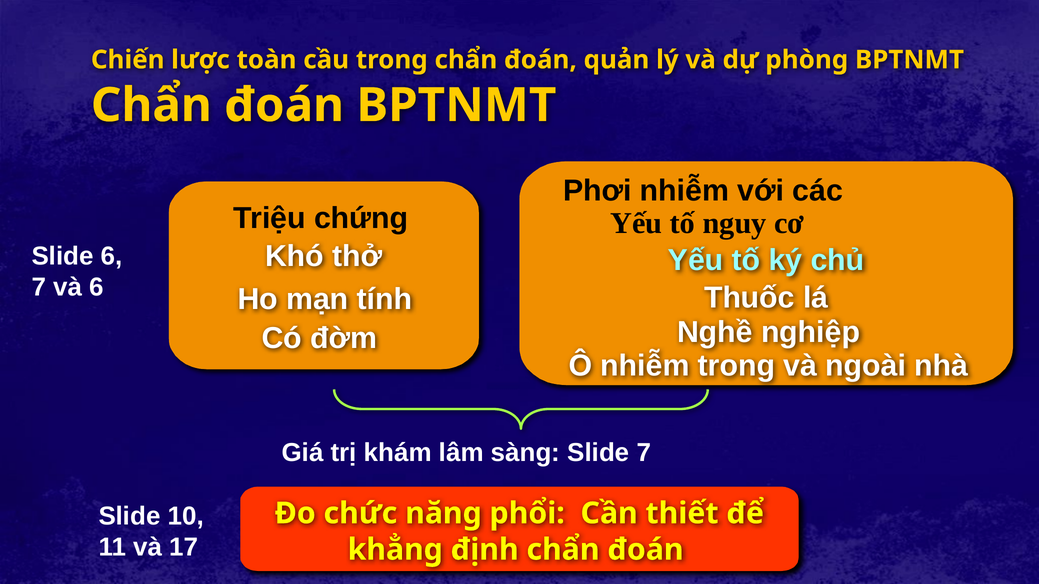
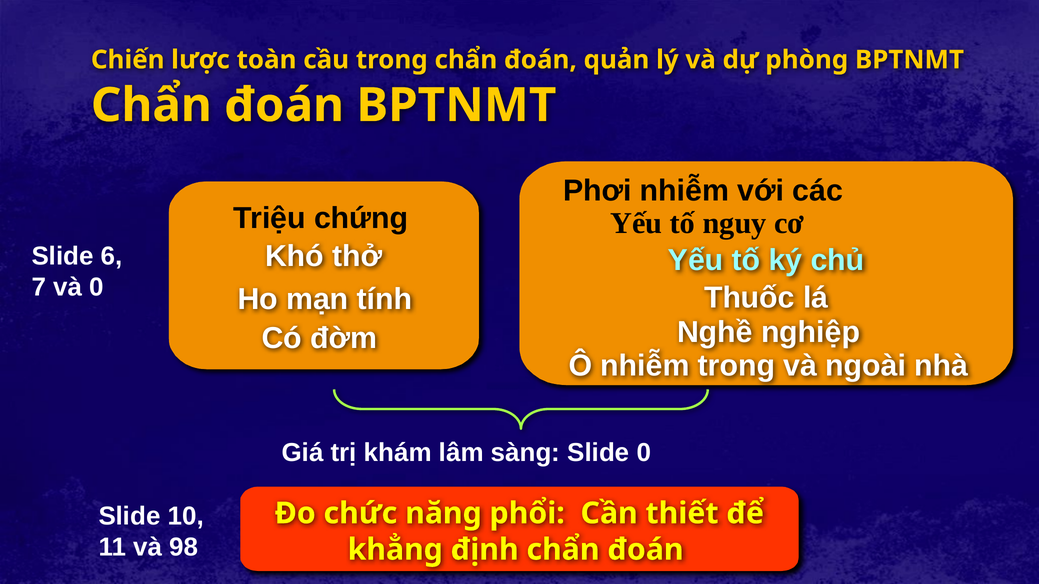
và 6: 6 -> 0
Slide 7: 7 -> 0
17: 17 -> 98
